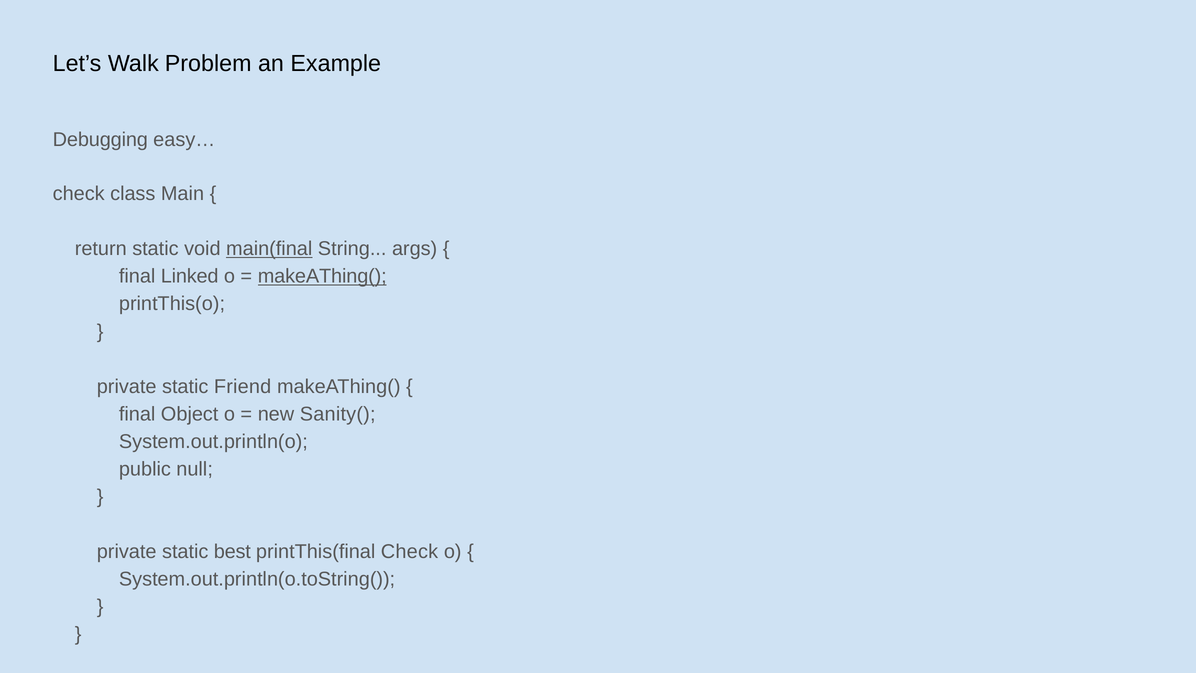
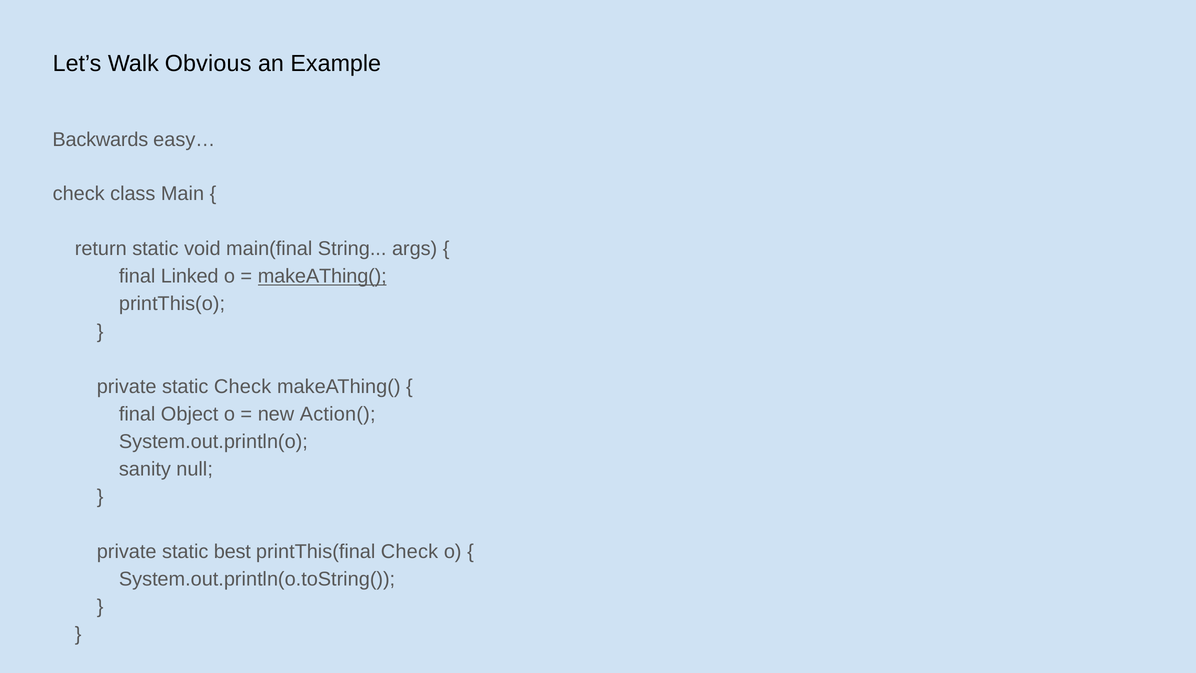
Problem: Problem -> Obvious
Debugging: Debugging -> Backwards
main(final underline: present -> none
static Friend: Friend -> Check
Sanity(: Sanity( -> Action(
public: public -> sanity
